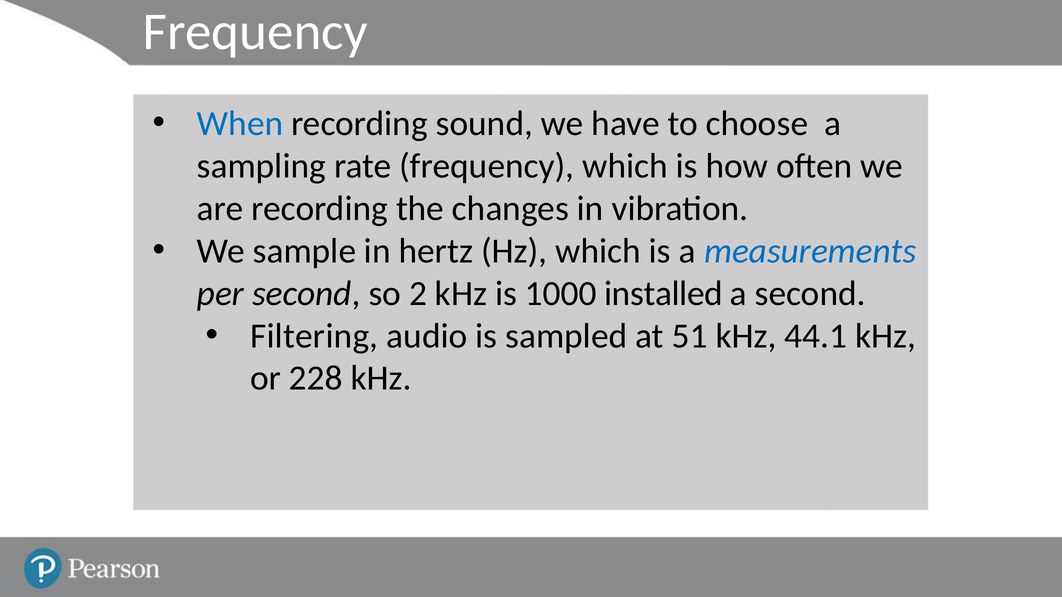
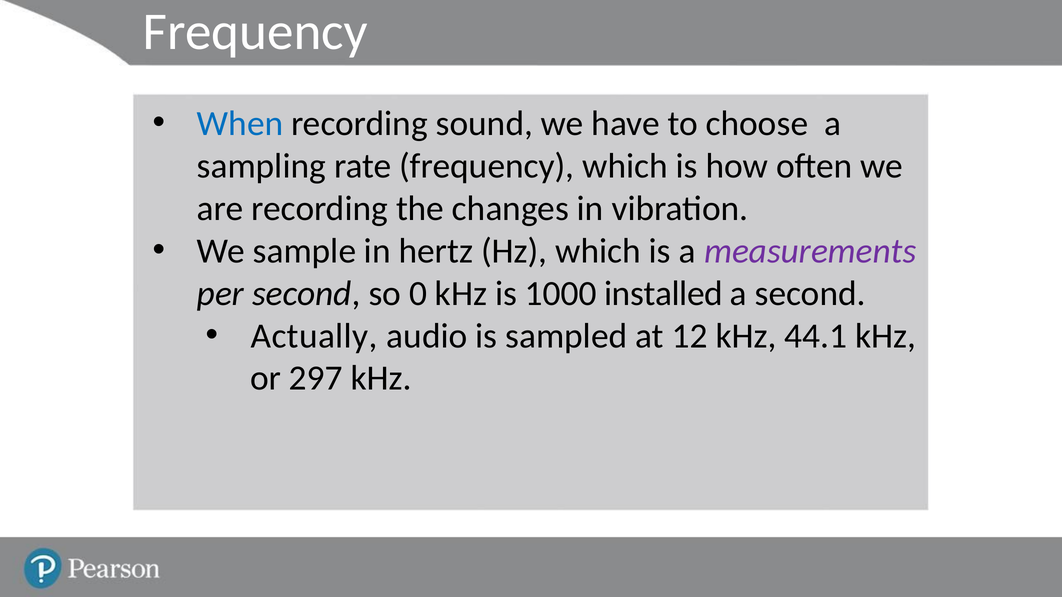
measurements colour: blue -> purple
2: 2 -> 0
Filtering: Filtering -> Actually
51: 51 -> 12
228: 228 -> 297
